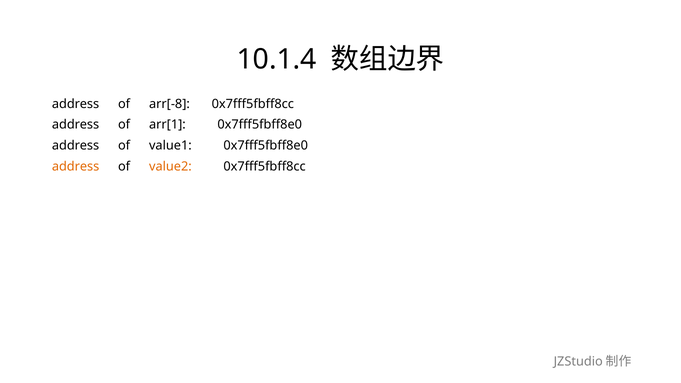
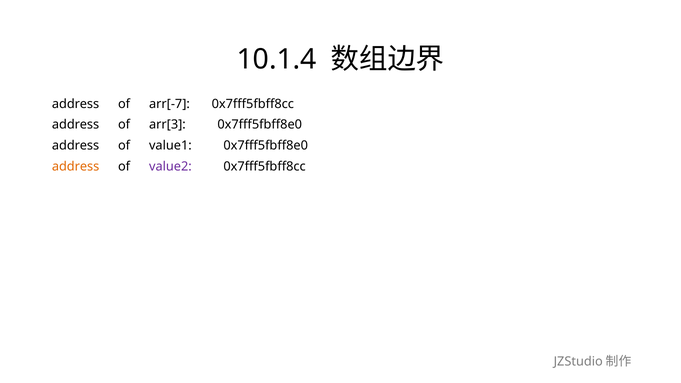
arr[-8: arr[-8 -> arr[-7
arr[1: arr[1 -> arr[3
value2 colour: orange -> purple
